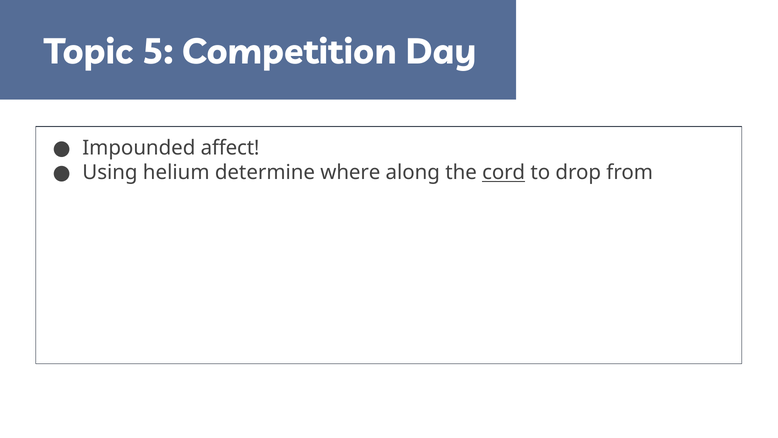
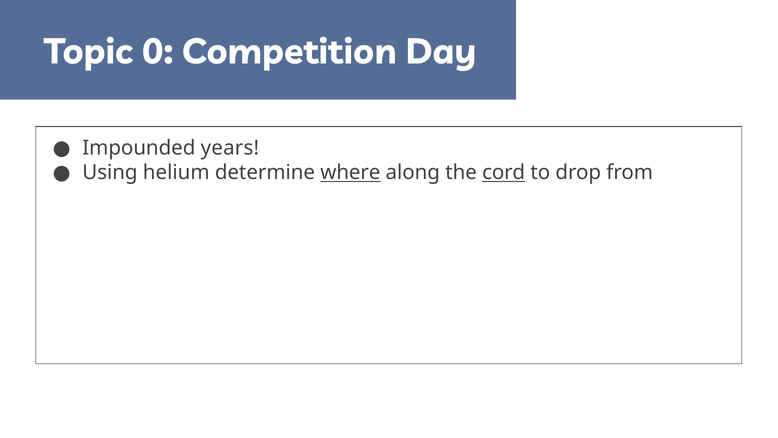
5: 5 -> 0
affect: affect -> years
where underline: none -> present
